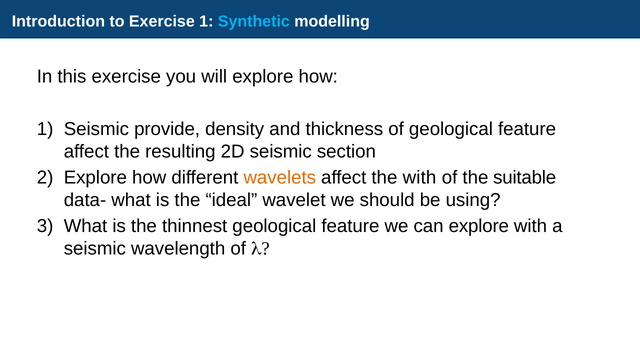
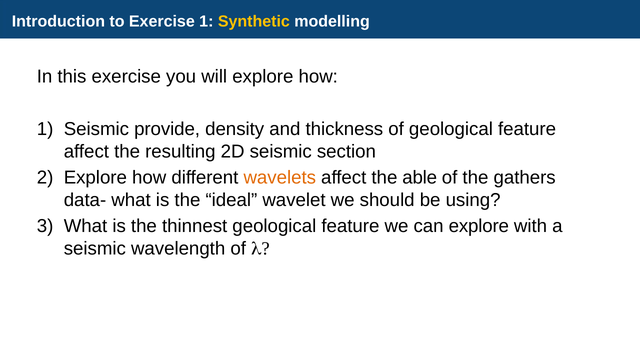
Synthetic colour: light blue -> yellow
the with: with -> able
suitable: suitable -> gathers
